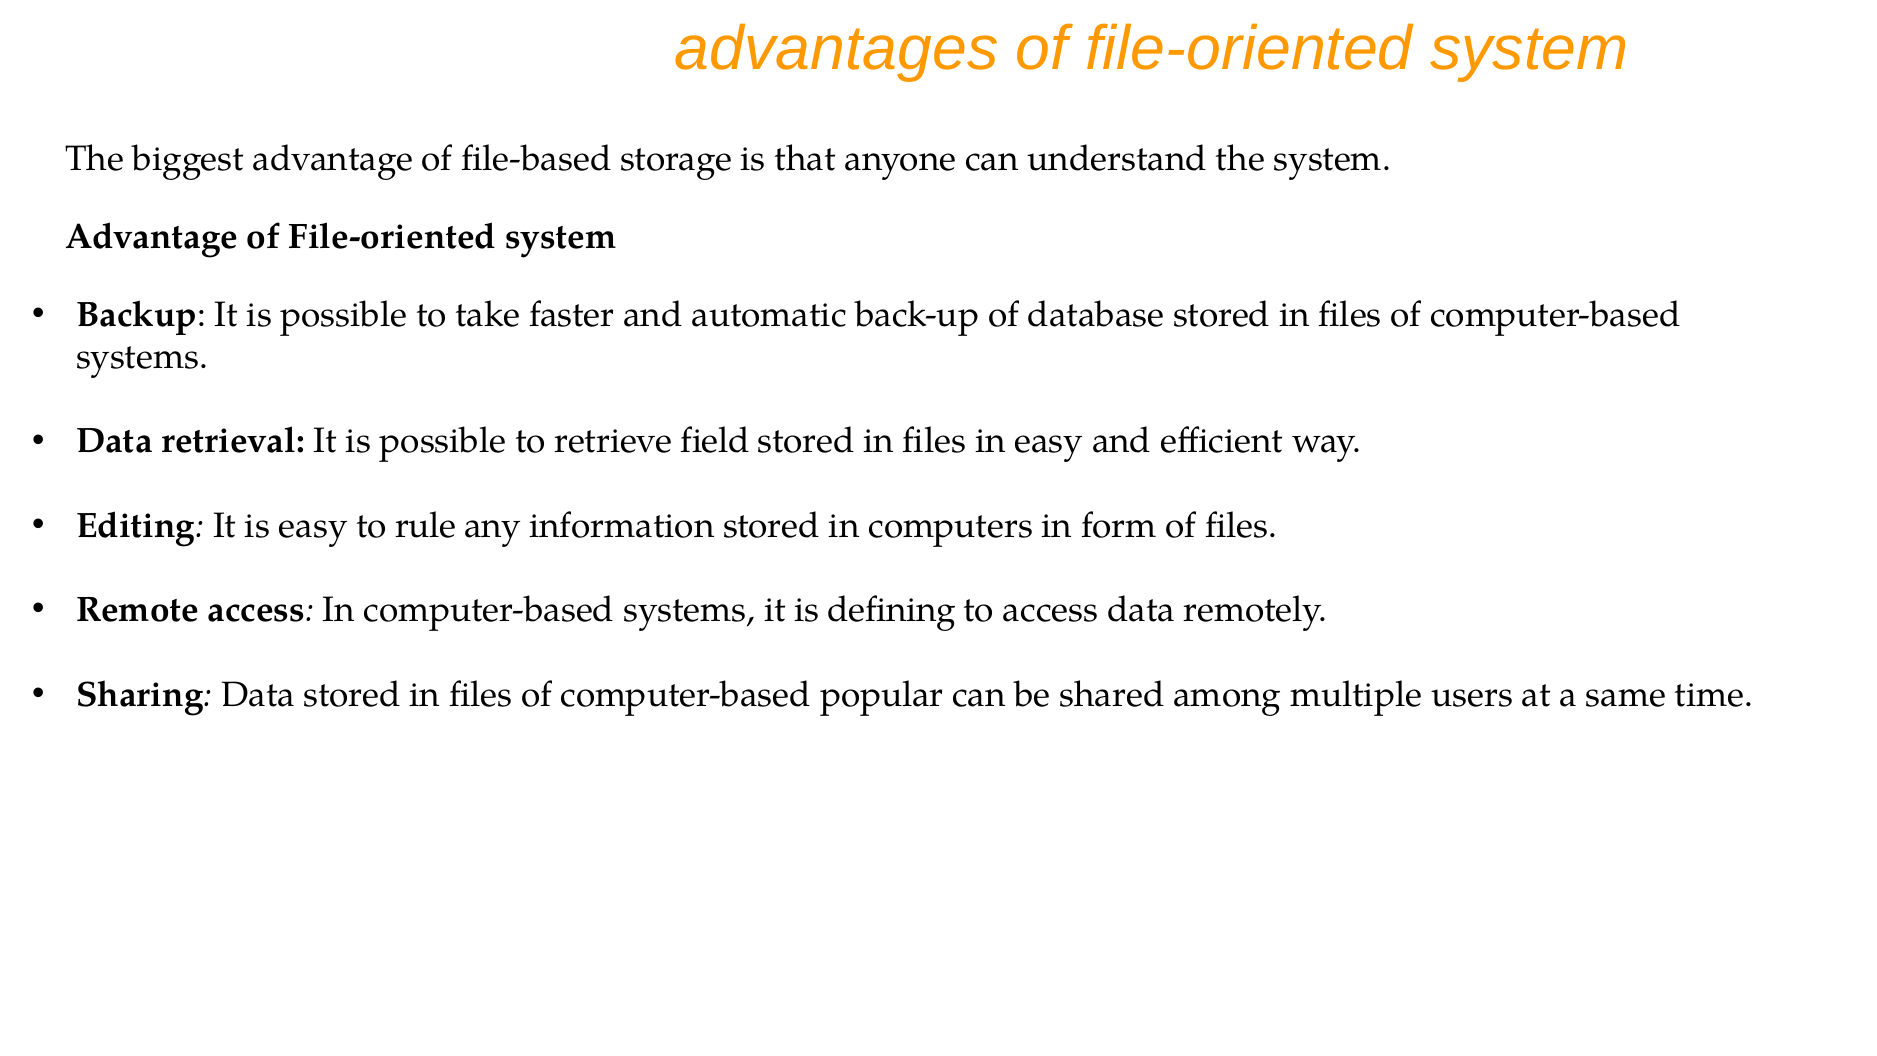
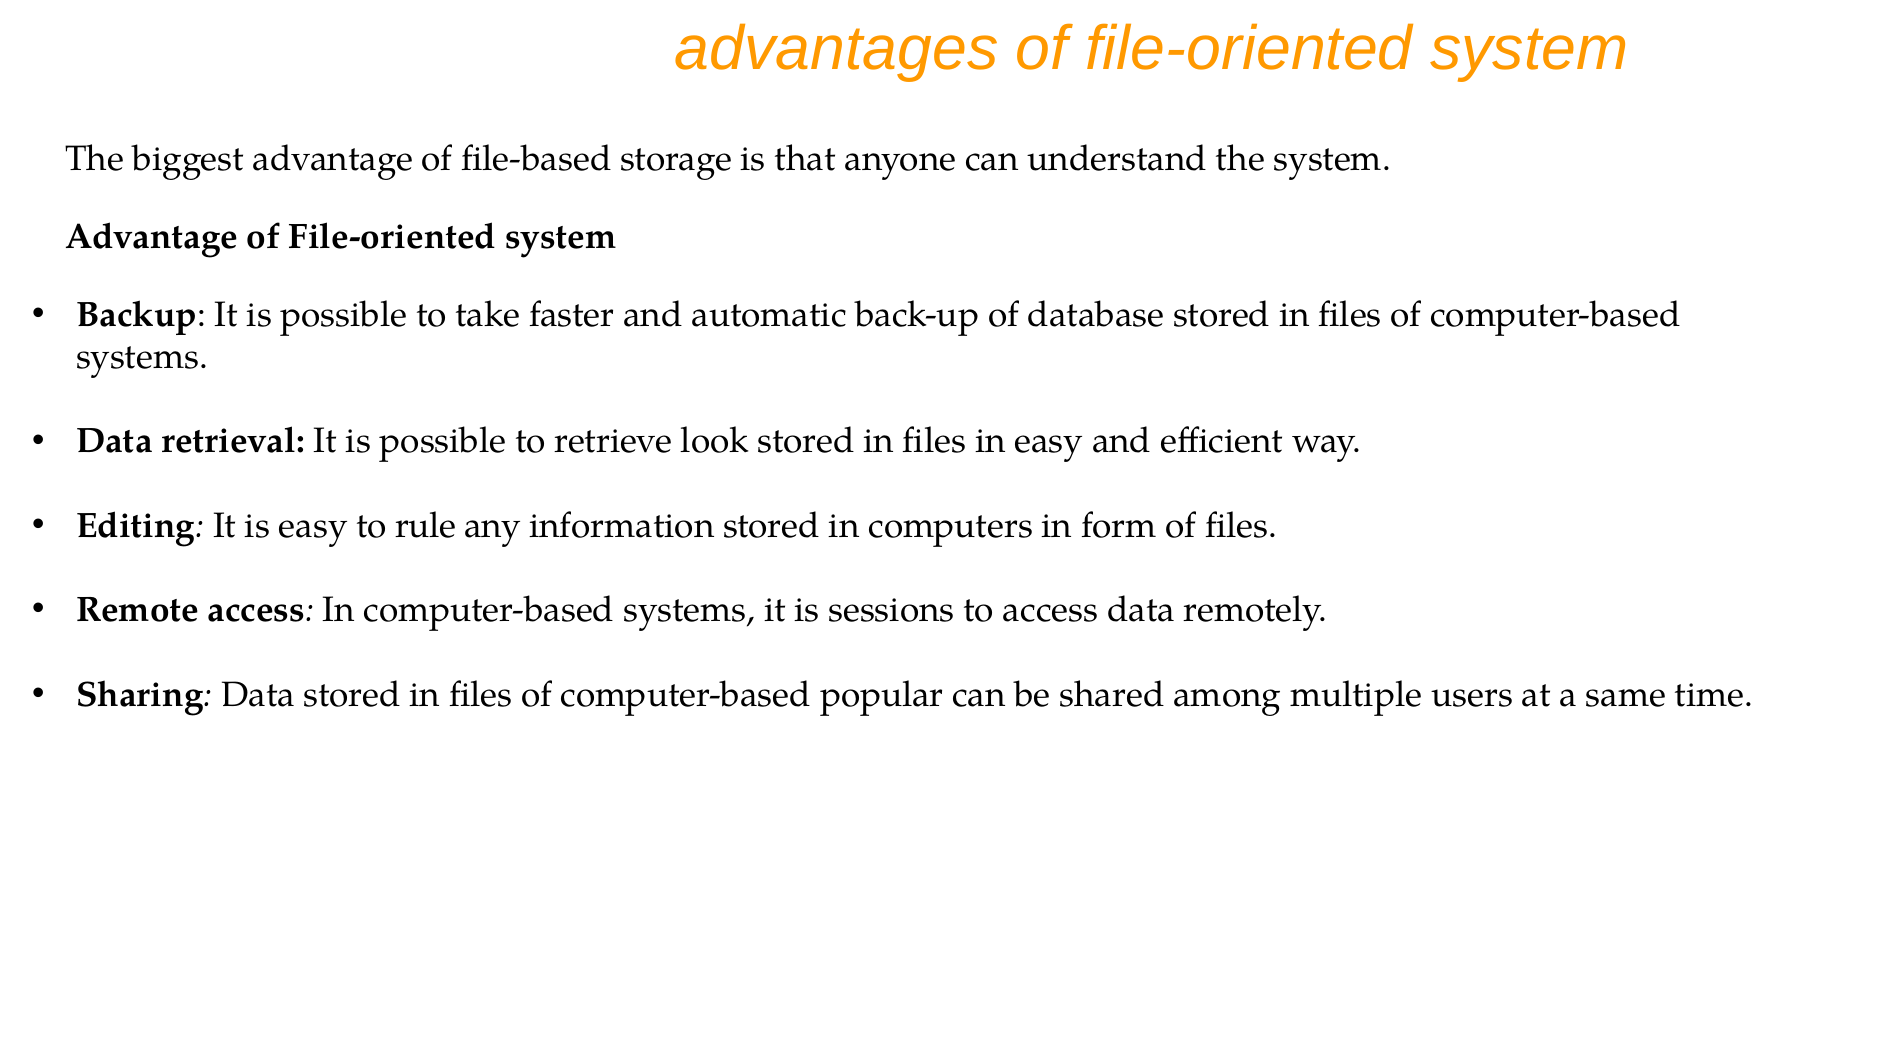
field: field -> look
defining: defining -> sessions
